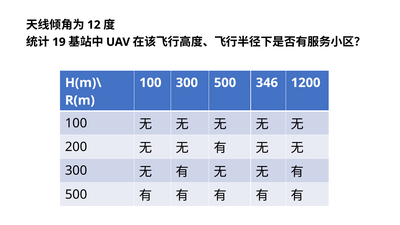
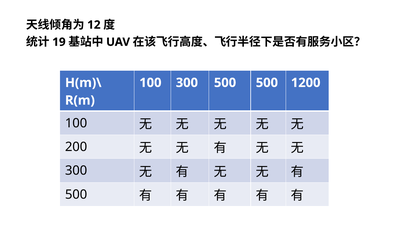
500 346: 346 -> 500
